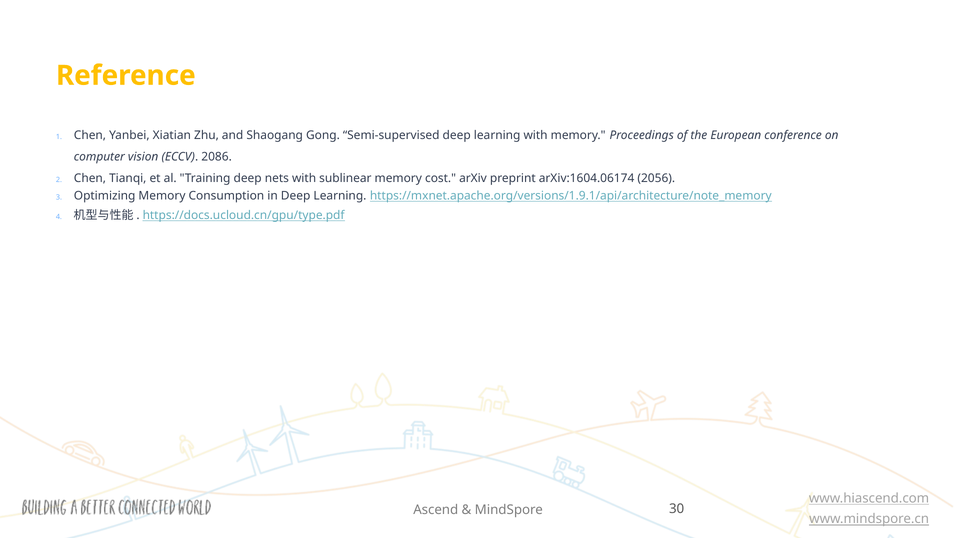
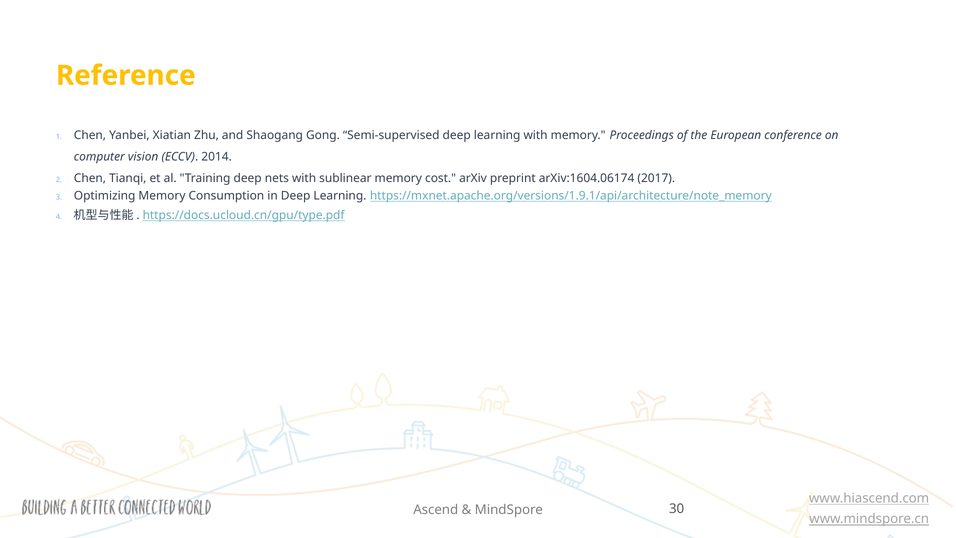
2086: 2086 -> 2014
2056: 2056 -> 2017
